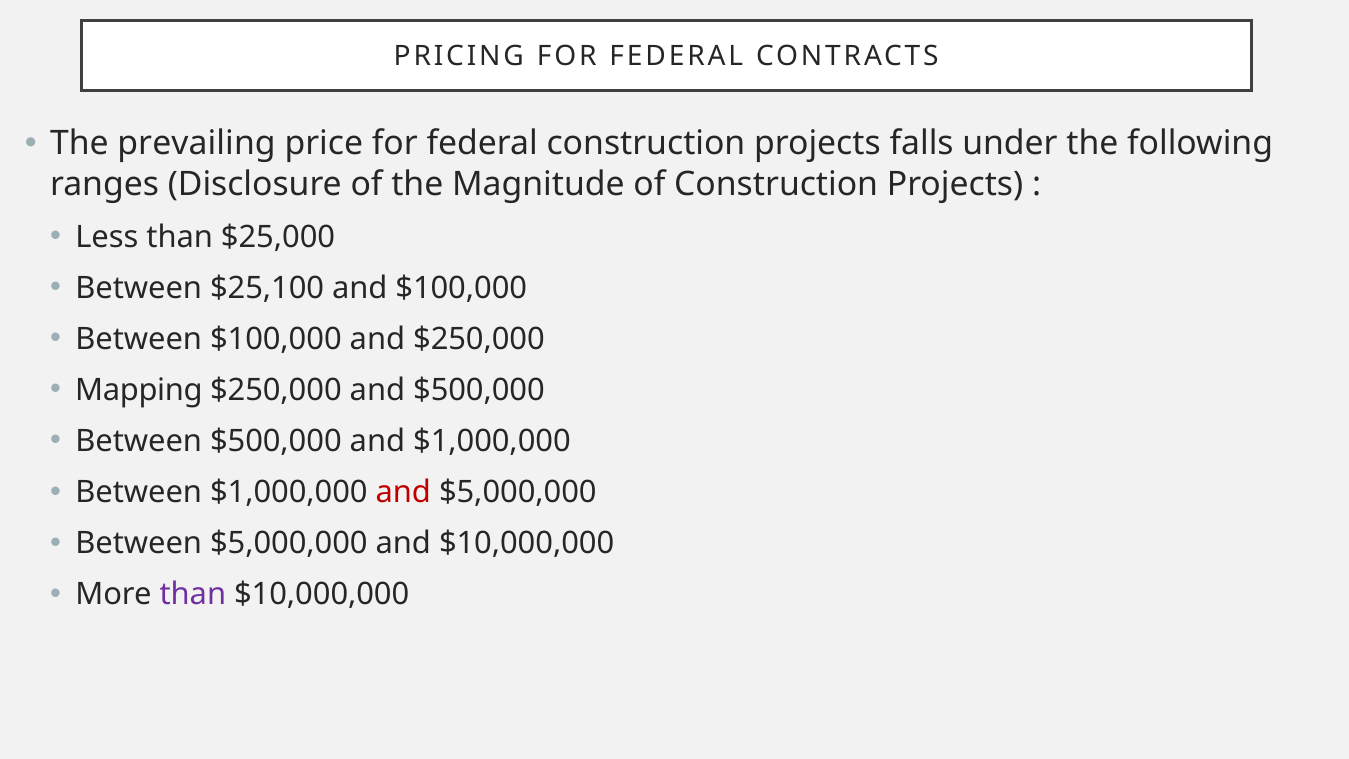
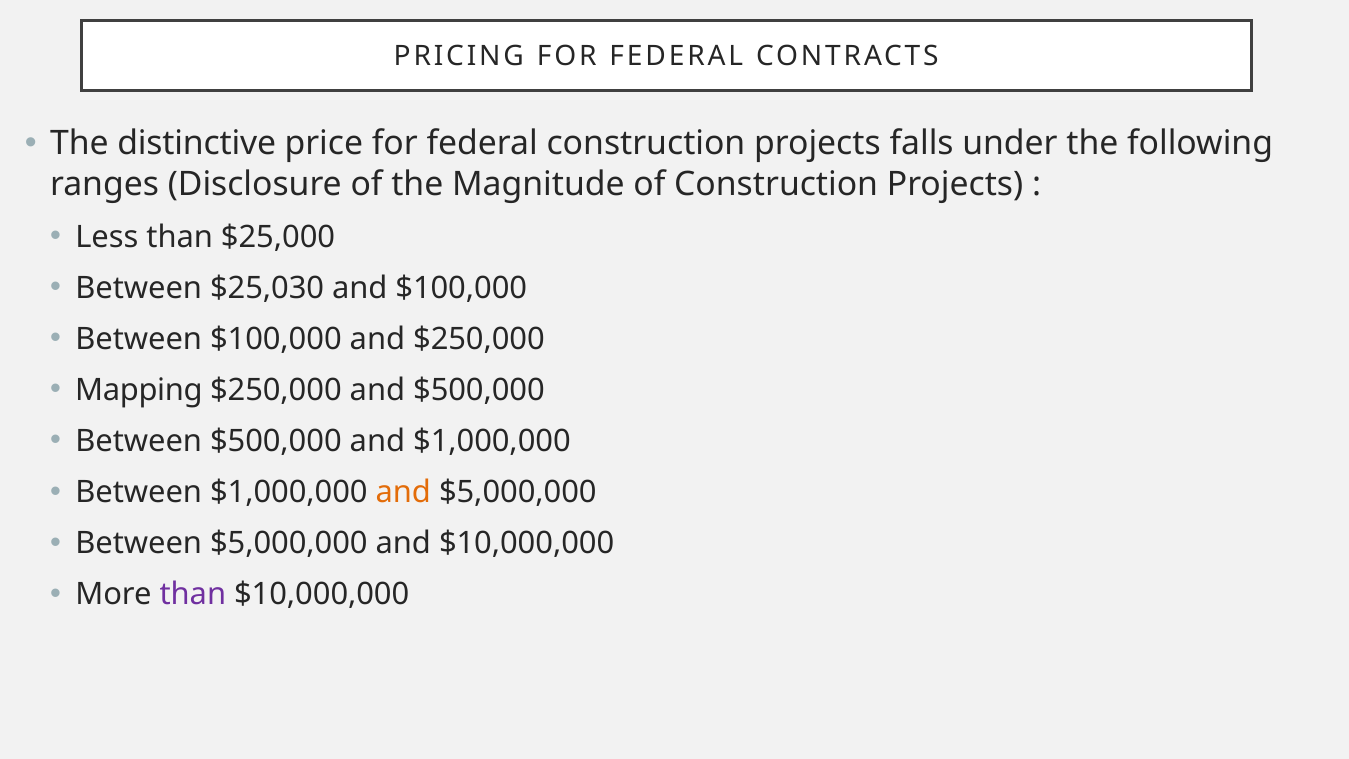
prevailing: prevailing -> distinctive
$25,100: $25,100 -> $25,030
and at (403, 492) colour: red -> orange
